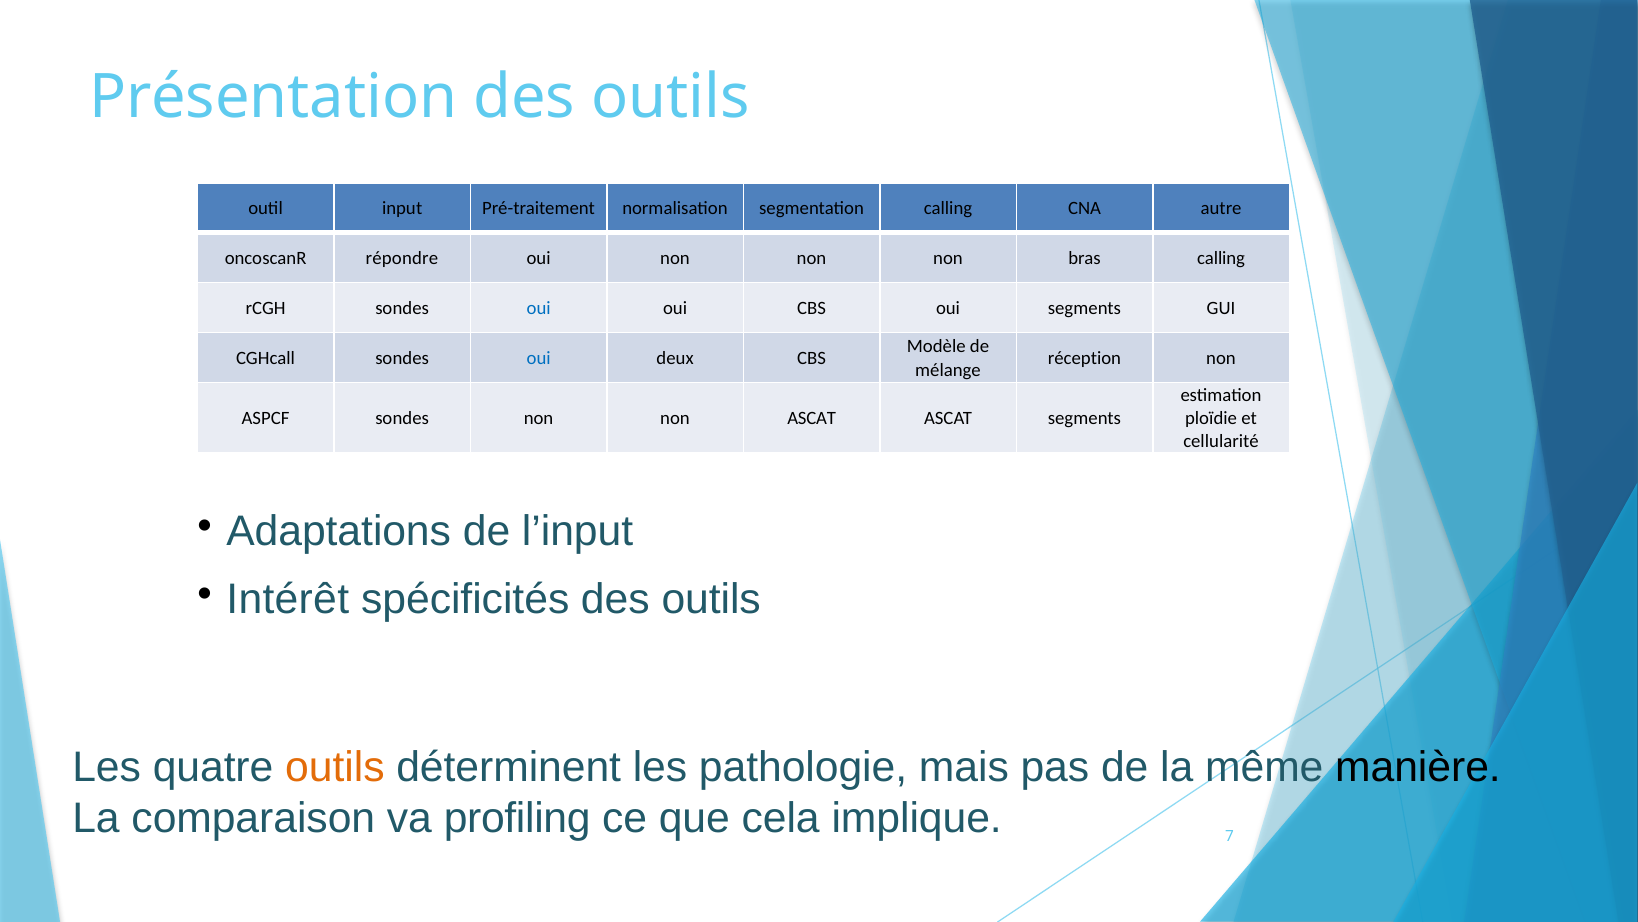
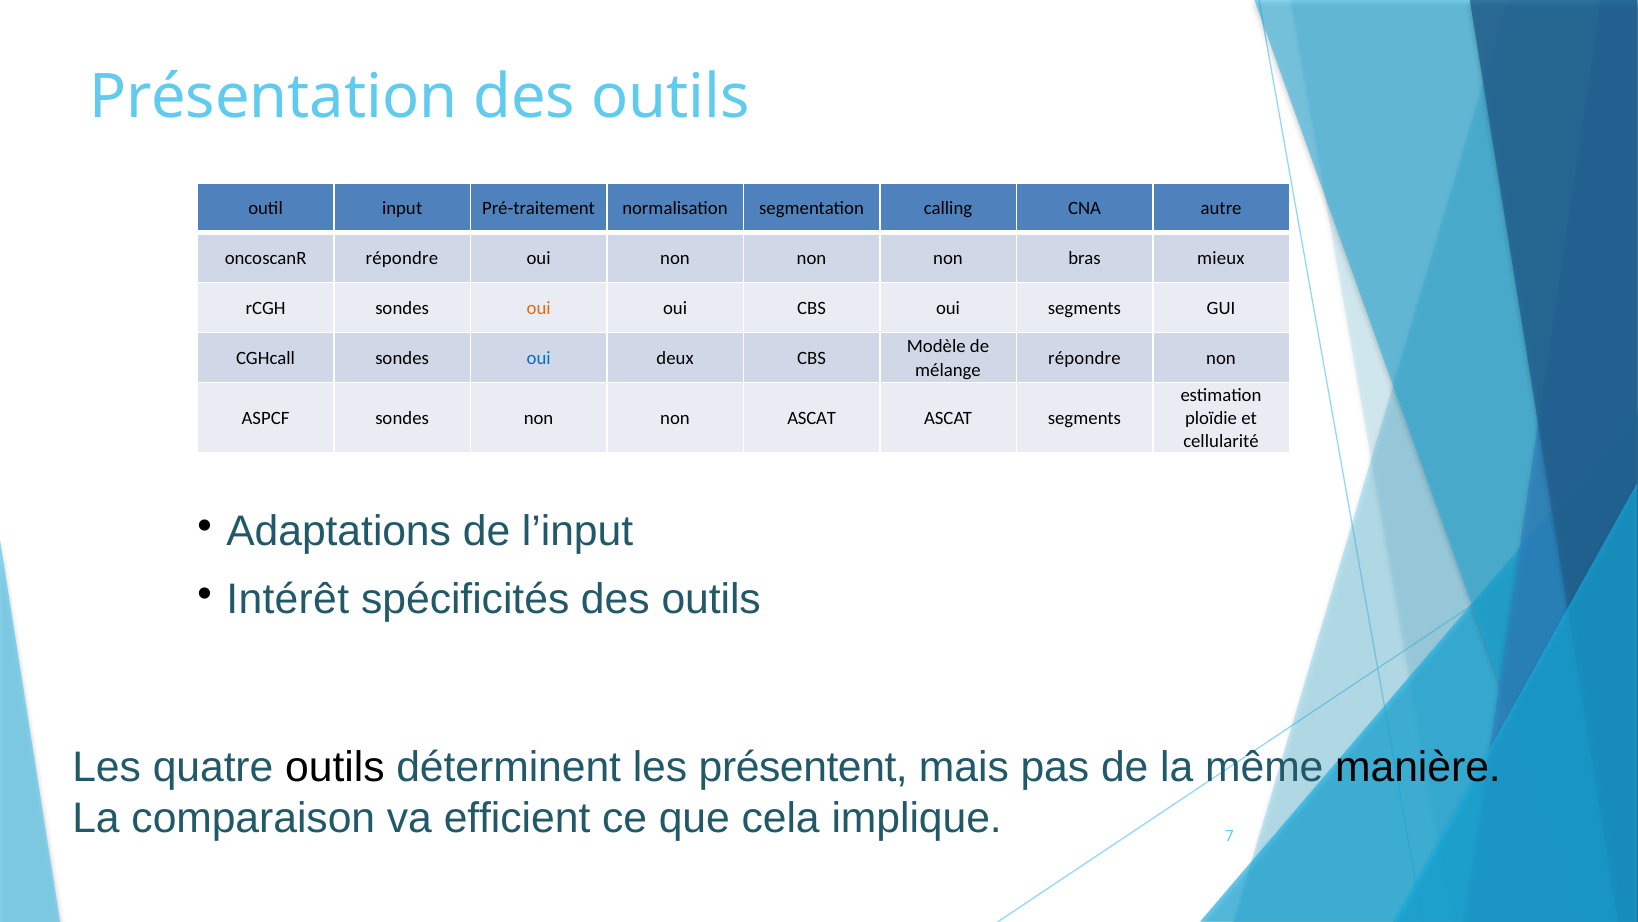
bras calling: calling -> mieux
oui at (539, 308) colour: blue -> orange
réception at (1084, 358): réception -> répondre
outils at (335, 766) colour: orange -> black
pathologie: pathologie -> présentent
profiling: profiling -> efficient
